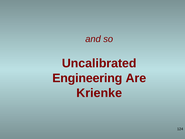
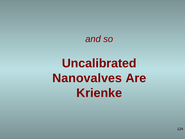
Engineering: Engineering -> Nanovalves
